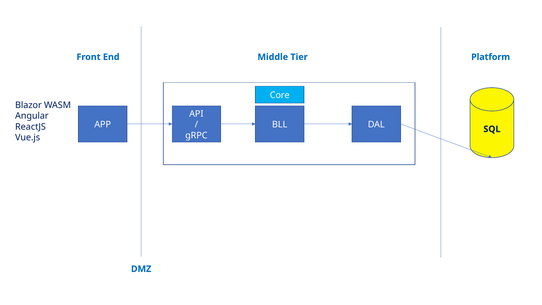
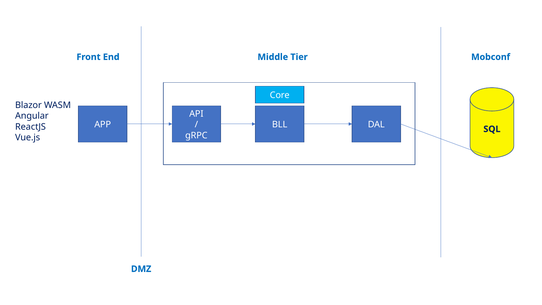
Platform: Platform -> Mobconf
